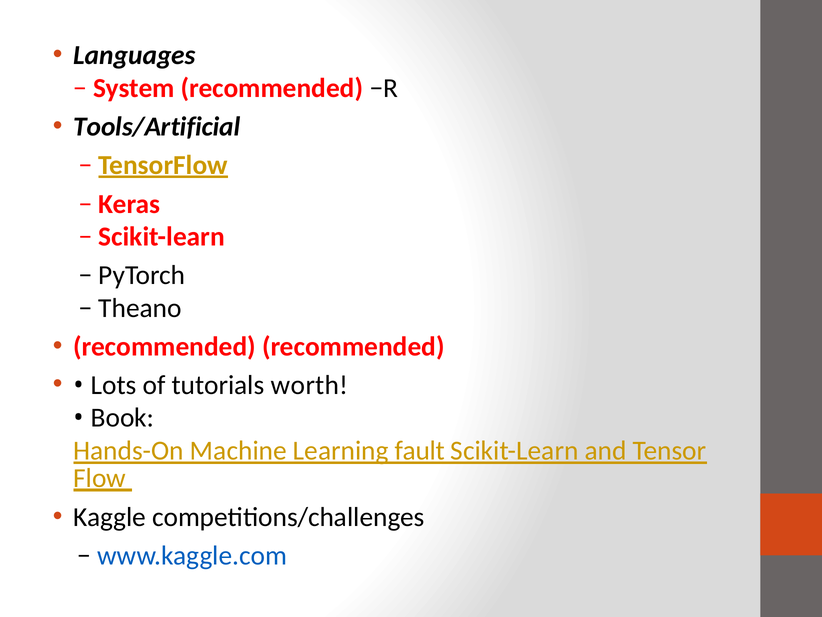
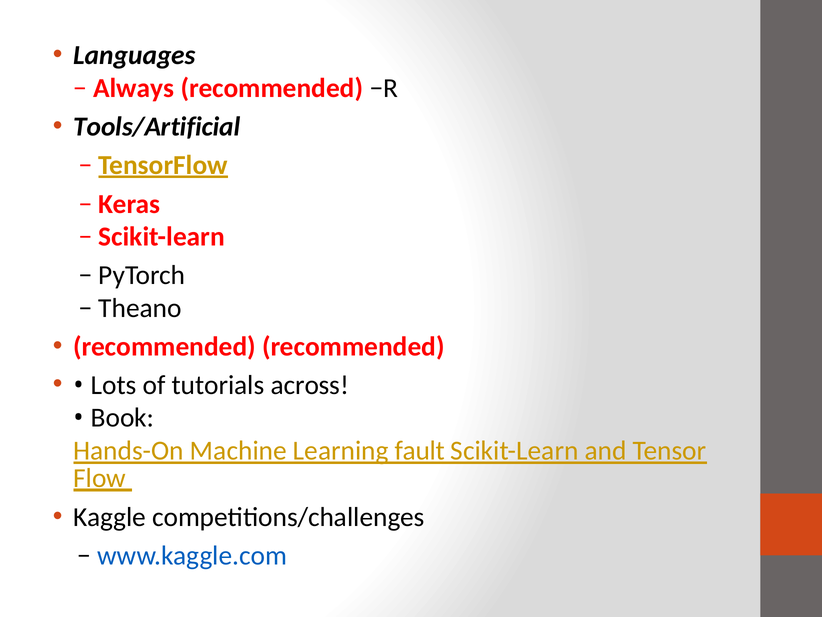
System: System -> Always
worth: worth -> across
